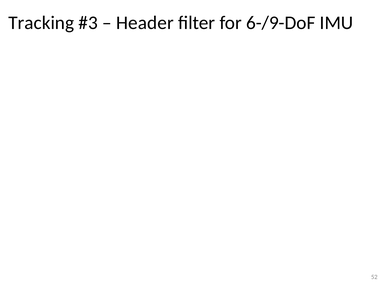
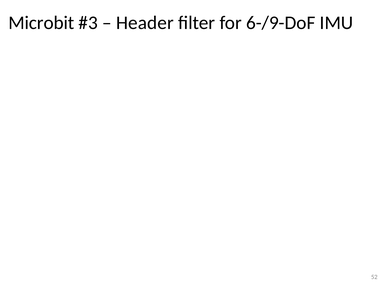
Tracking: Tracking -> Microbit
